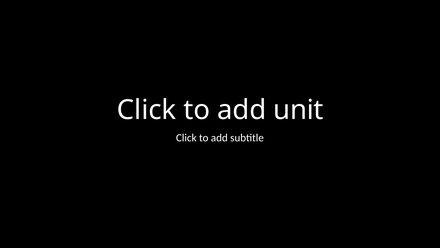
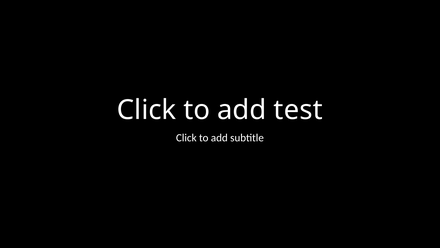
unit: unit -> test
